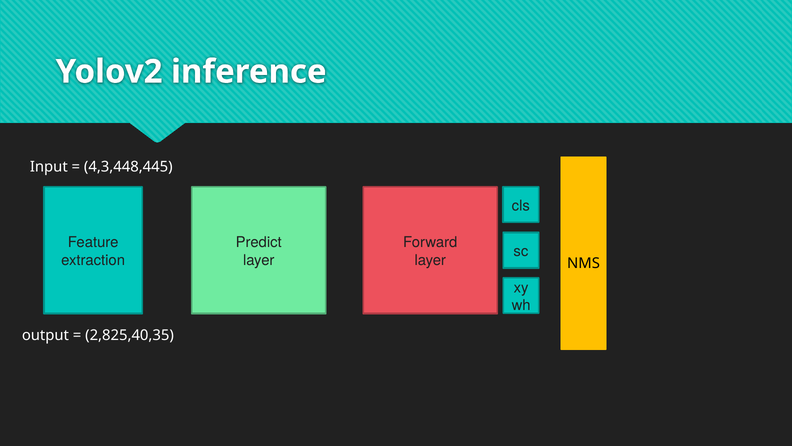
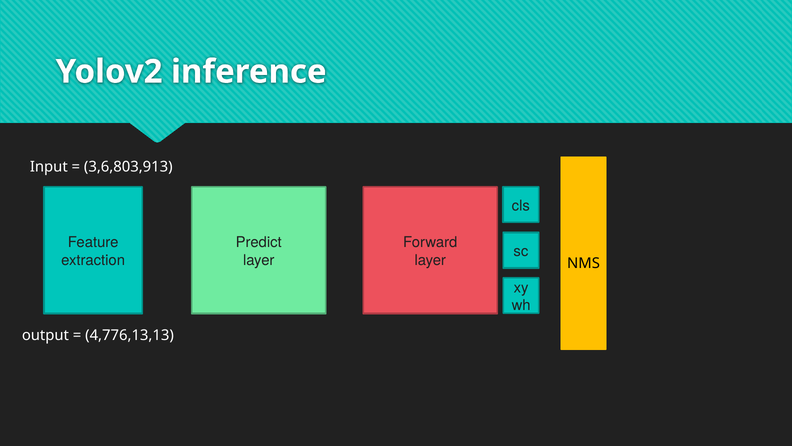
4,3,448,445: 4,3,448,445 -> 3,6,803,913
2,825,40,35: 2,825,40,35 -> 4,776,13,13
